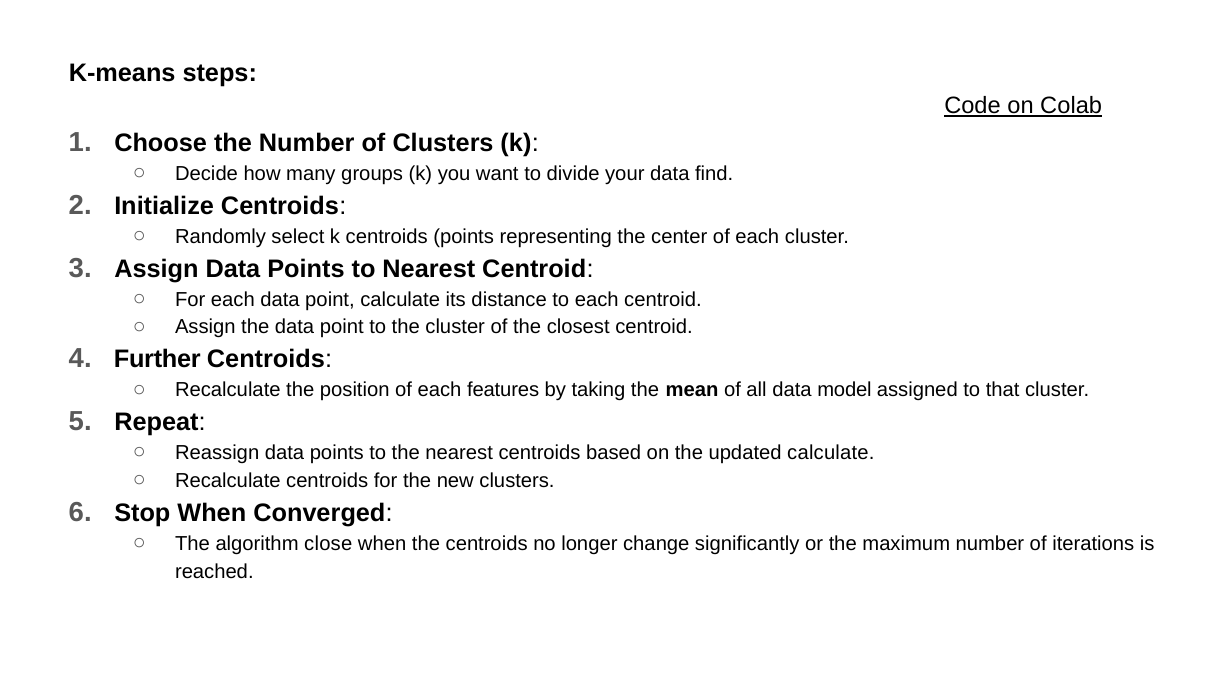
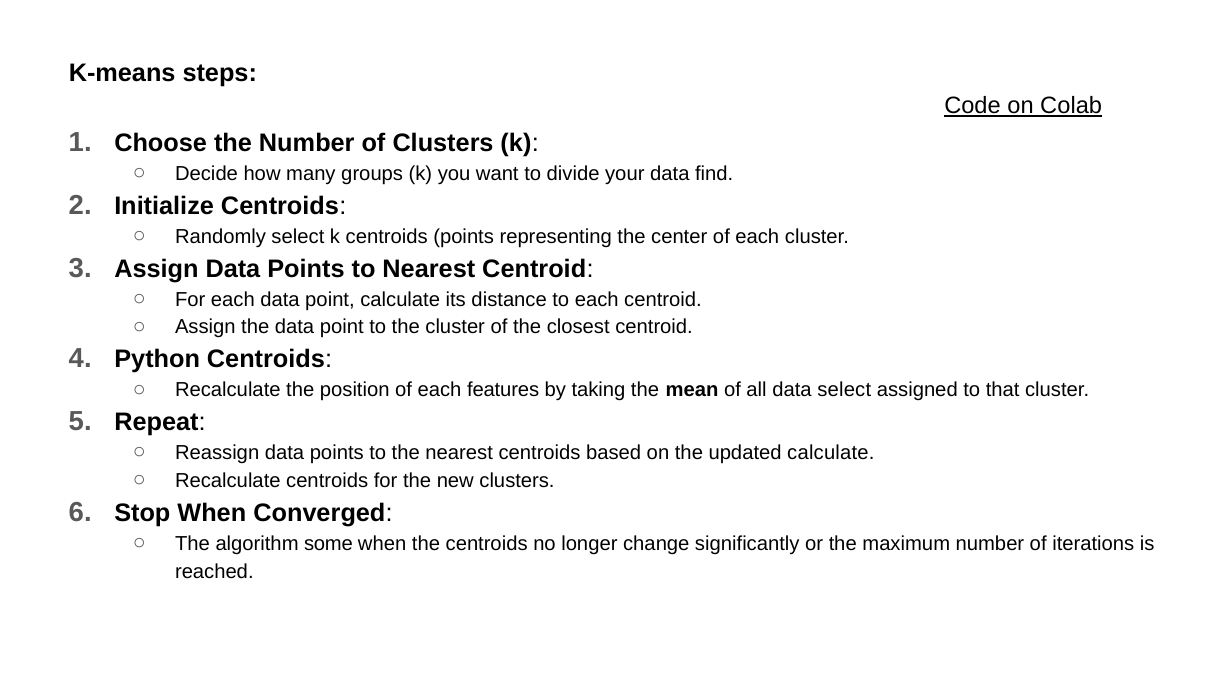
Further: Further -> Python
data model: model -> select
close: close -> some
